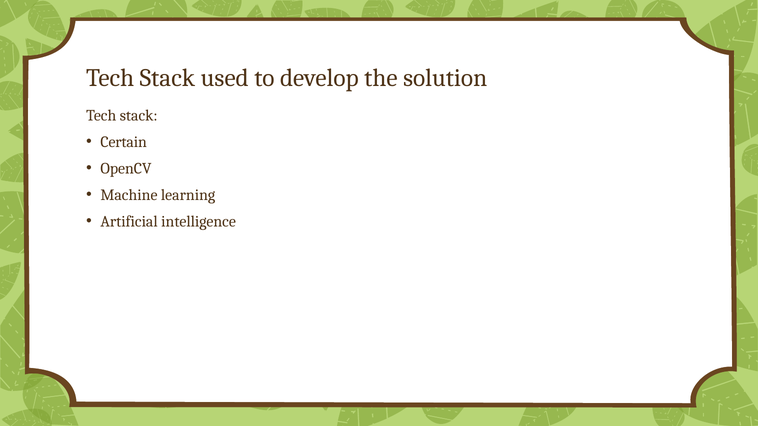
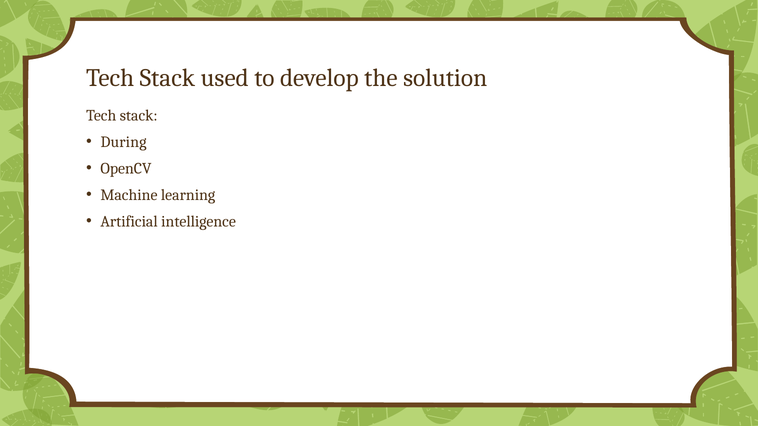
Certain: Certain -> During
